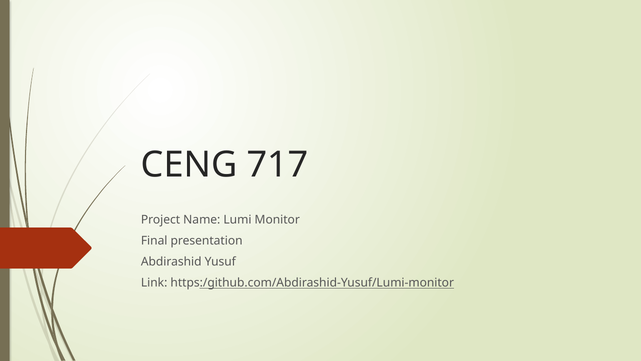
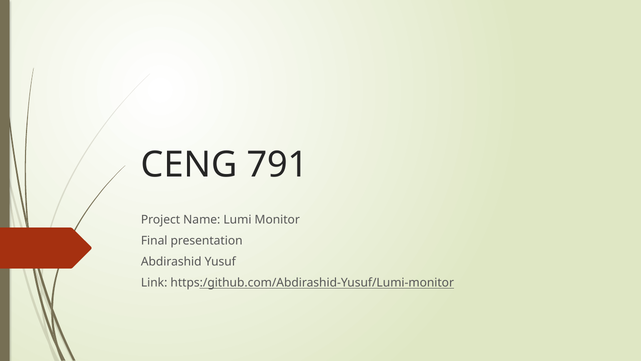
717: 717 -> 791
